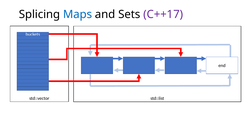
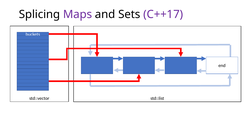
Maps colour: blue -> purple
